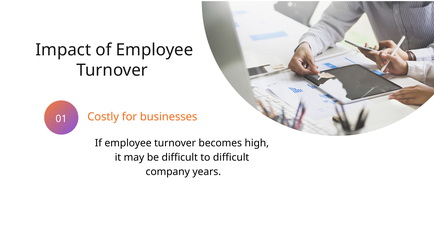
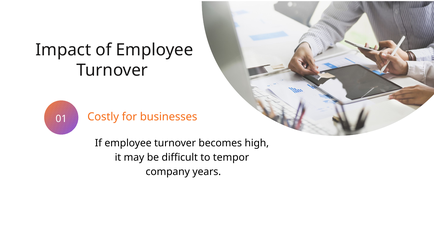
to difficult: difficult -> tempor
